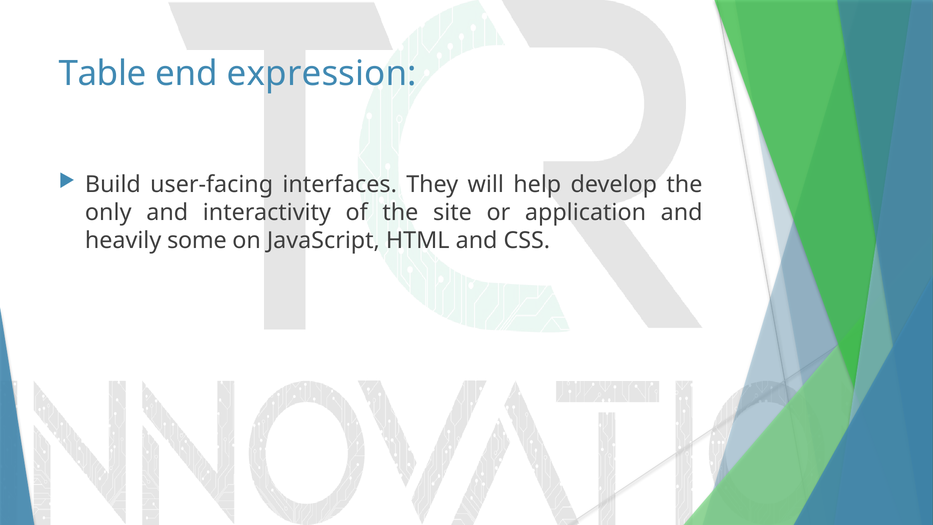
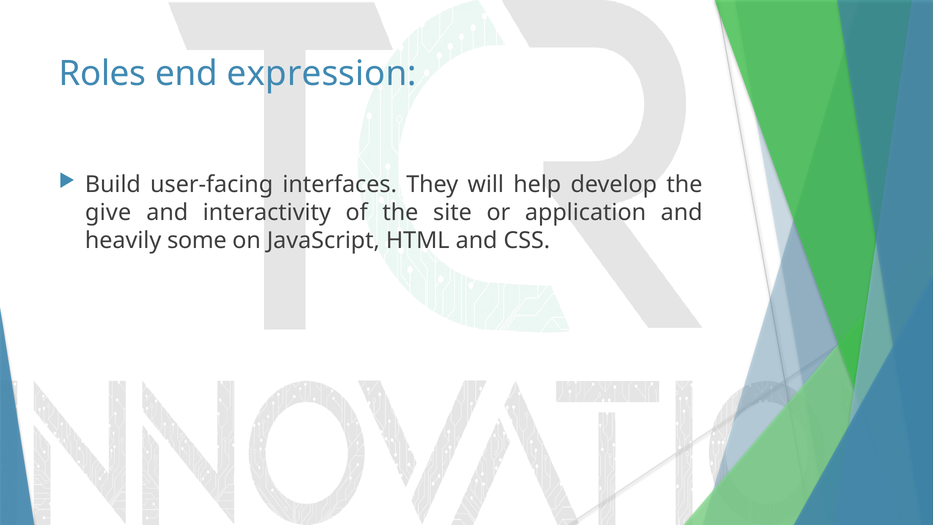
Table: Table -> Roles
only: only -> give
